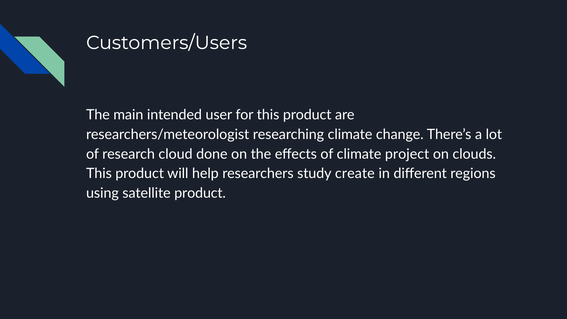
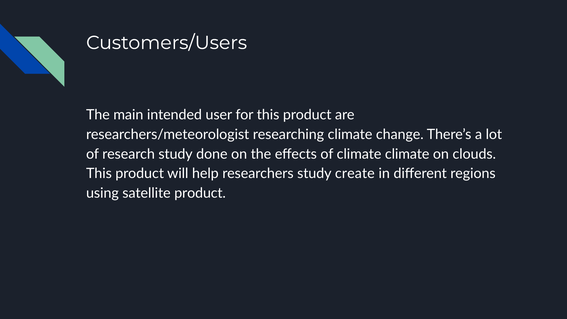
research cloud: cloud -> study
climate project: project -> climate
